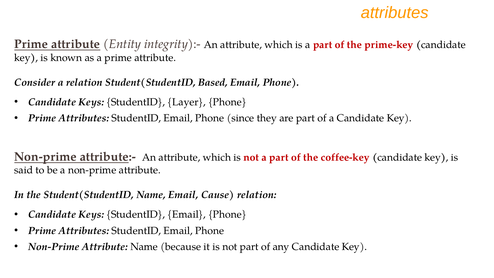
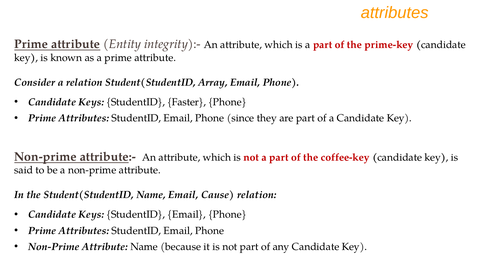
Based: Based -> Array
Layer: Layer -> Faster
